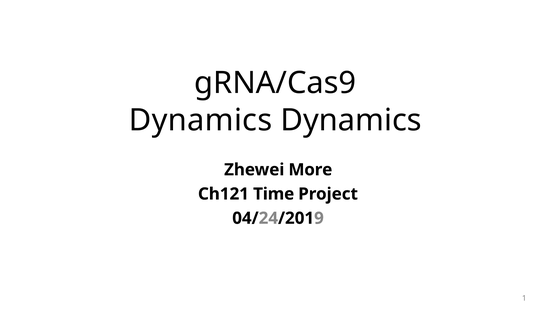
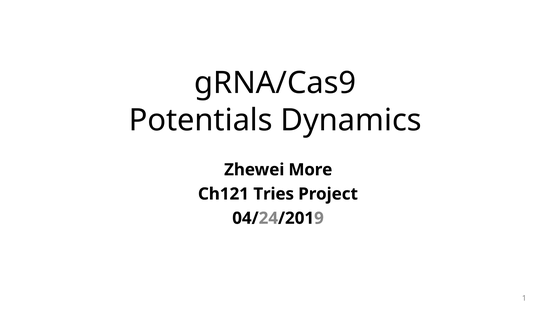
Dynamics at (201, 120): Dynamics -> Potentials
Time: Time -> Tries
